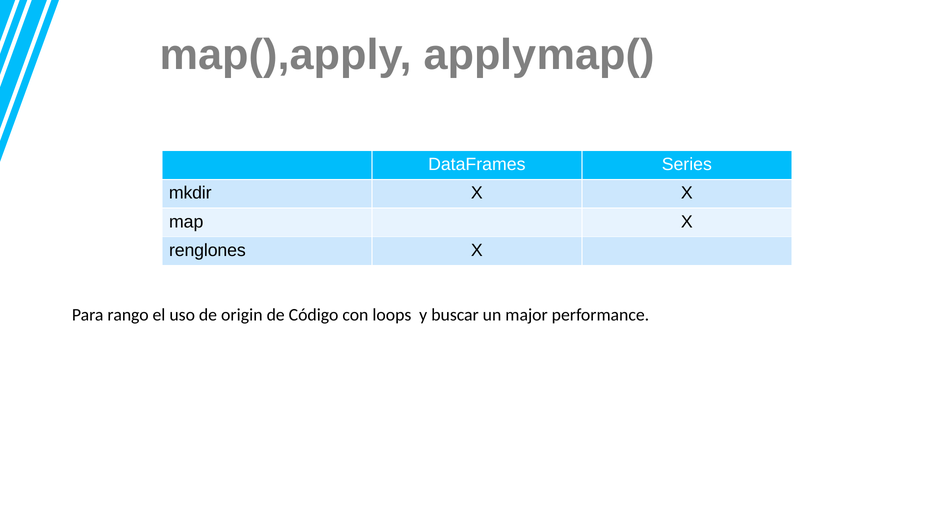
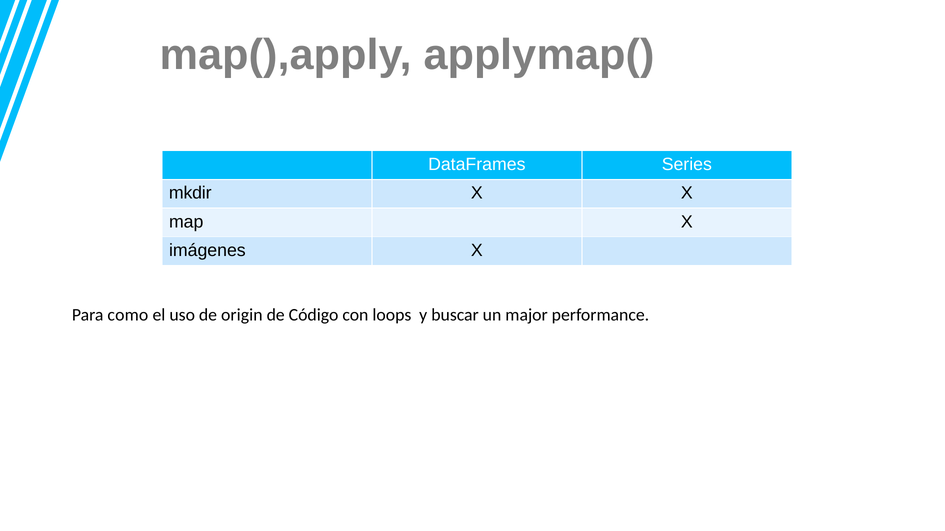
renglones: renglones -> imágenes
rango: rango -> como
